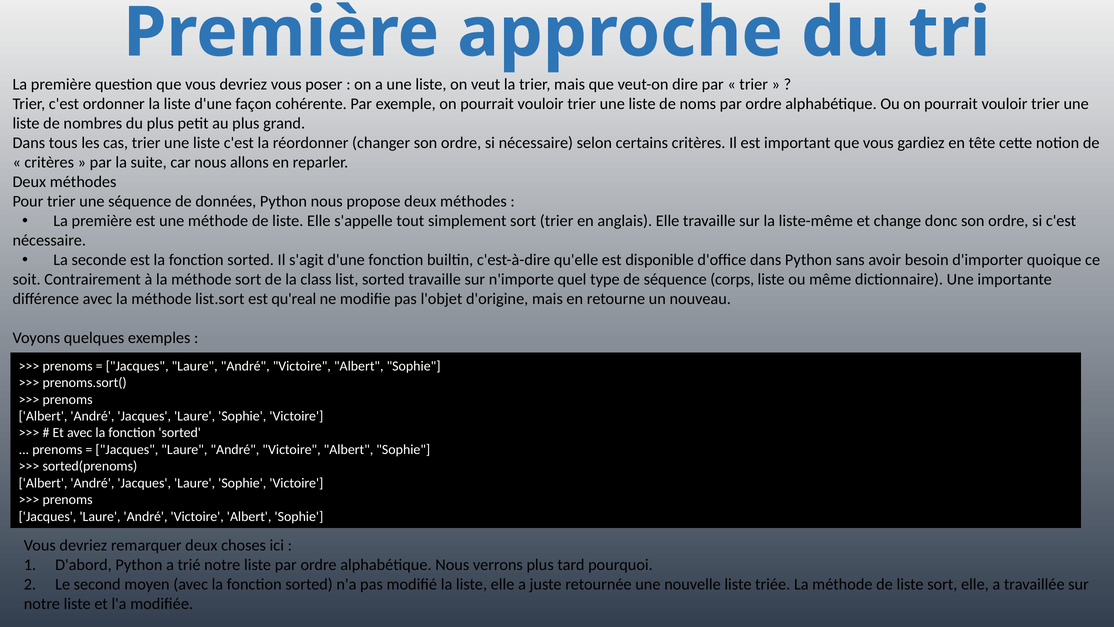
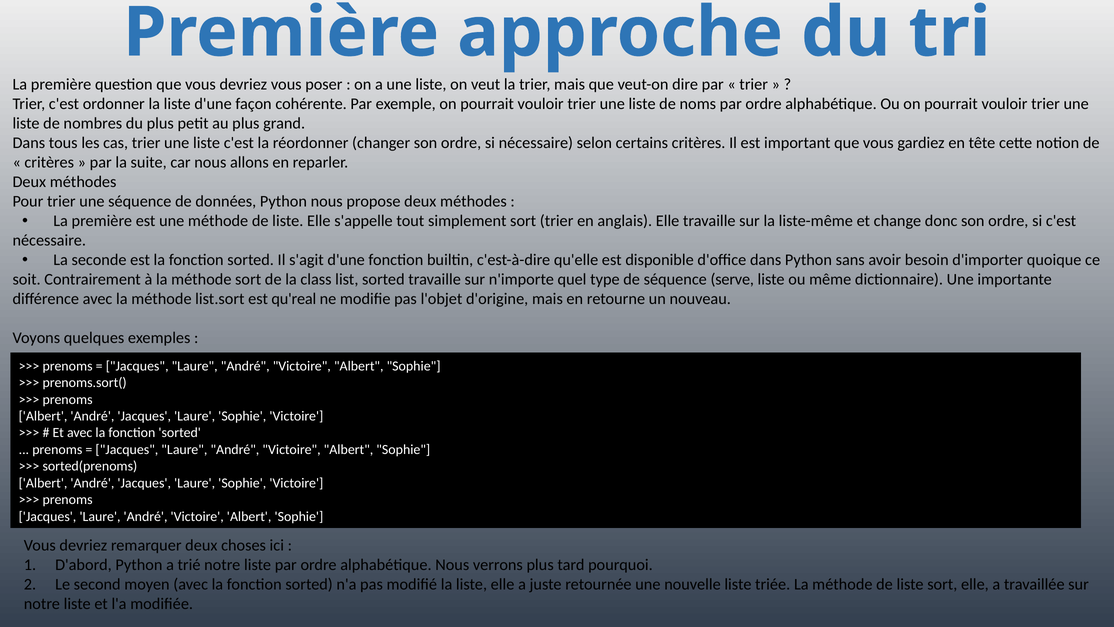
corps: corps -> serve
